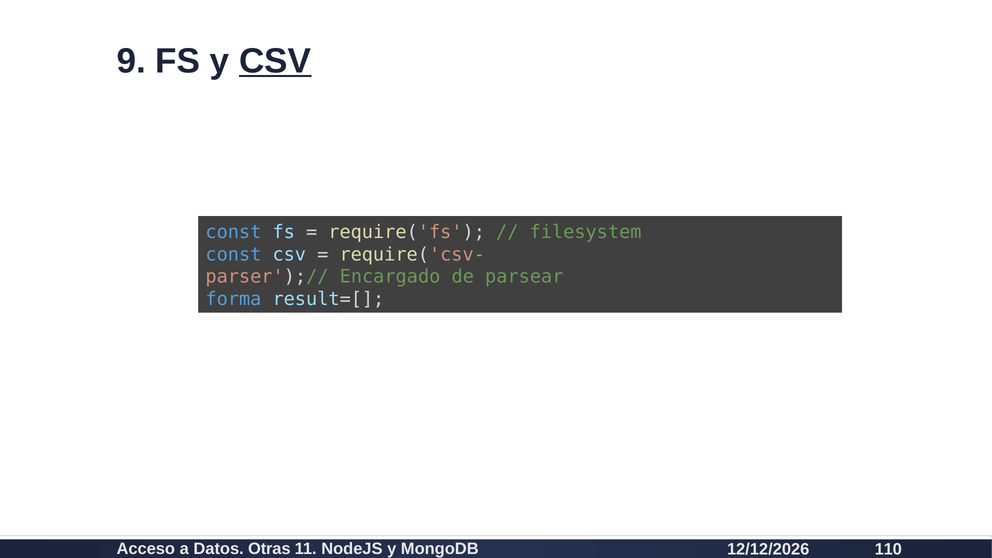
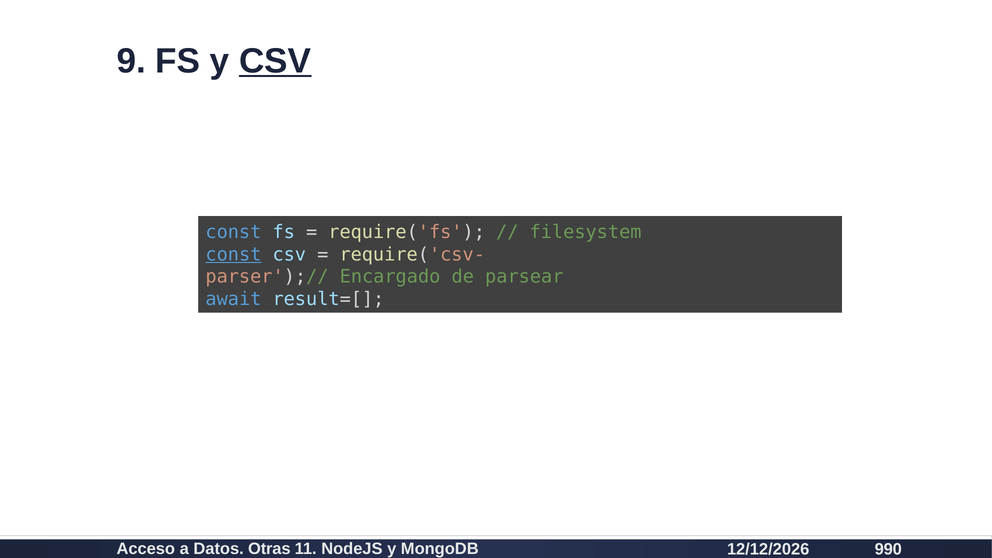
const at (233, 255) underline: none -> present
forma: forma -> await
110: 110 -> 990
